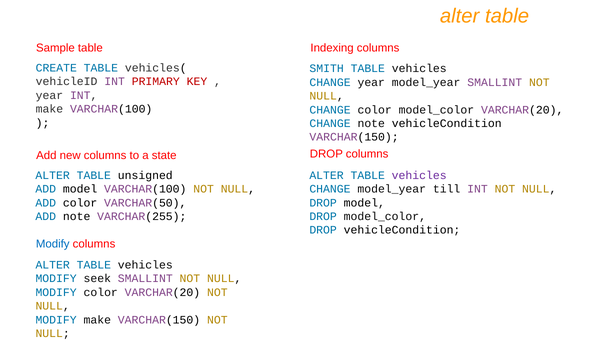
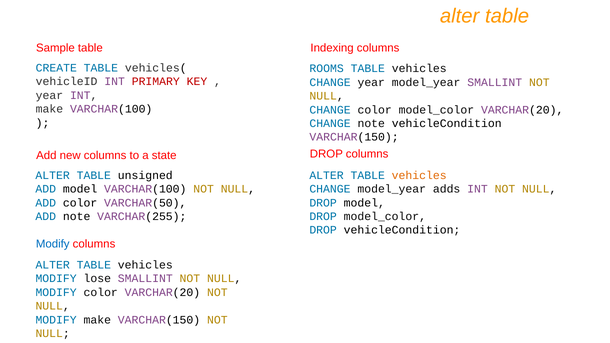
SMITH: SMITH -> ROOMS
vehicles at (419, 175) colour: purple -> orange
till: till -> adds
seek: seek -> lose
